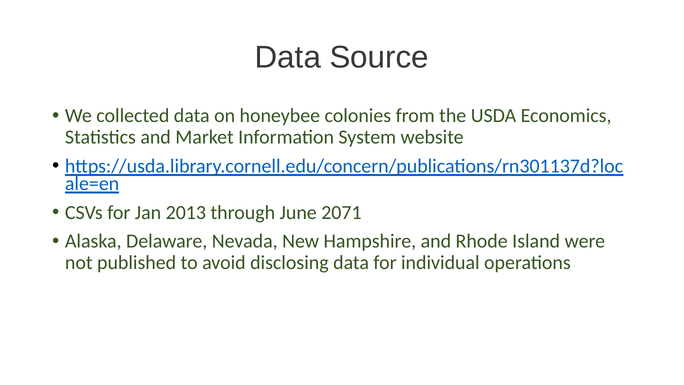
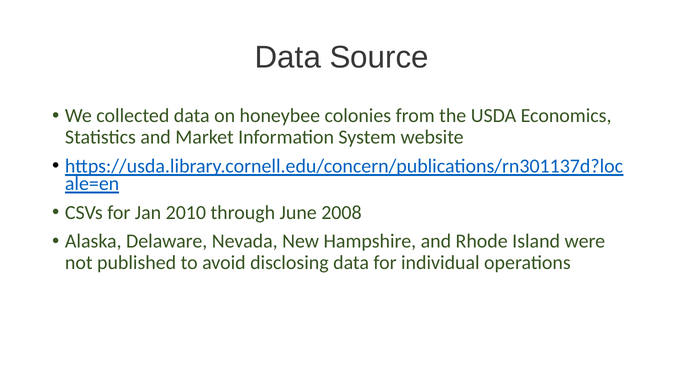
2013: 2013 -> 2010
2071: 2071 -> 2008
